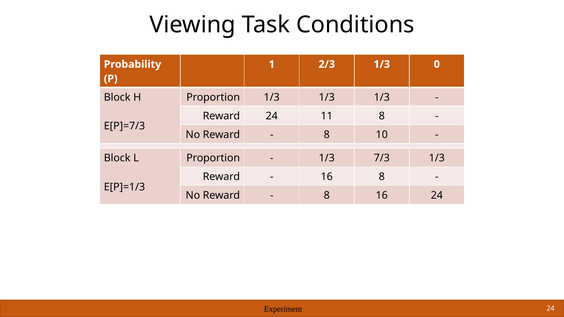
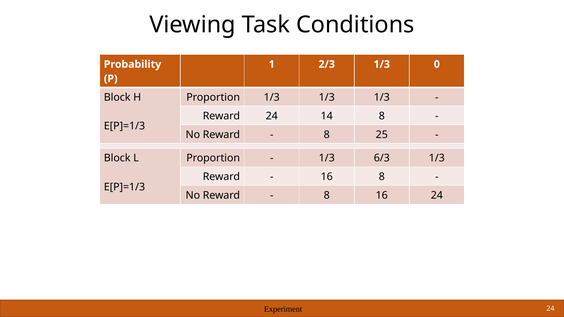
11: 11 -> 14
E[P]=7/3 at (124, 126): E[P]=7/3 -> E[P]=1/3
10: 10 -> 25
7/3: 7/3 -> 6/3
